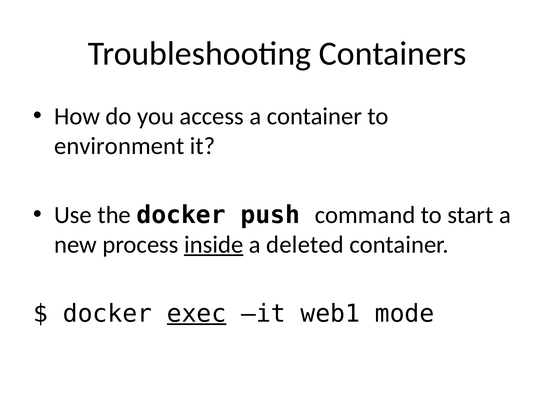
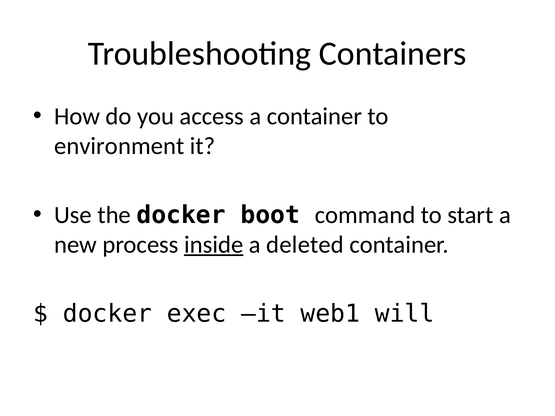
push: push -> boot
exec underline: present -> none
mode: mode -> will
